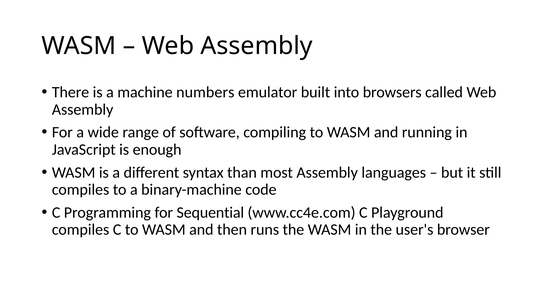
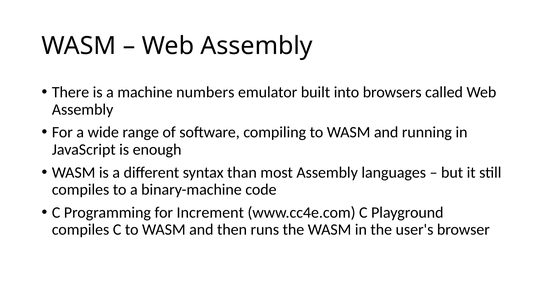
Sequential: Sequential -> Increment
